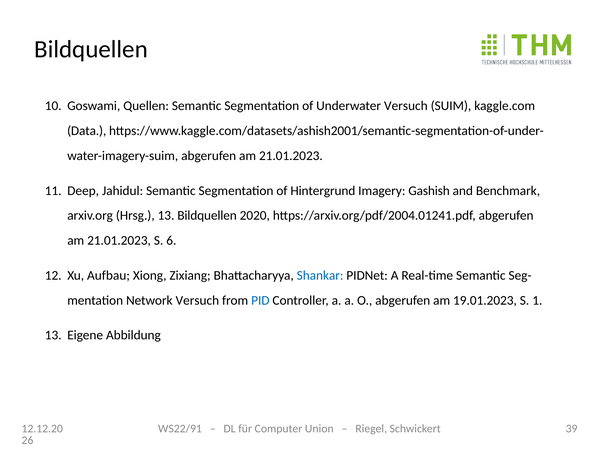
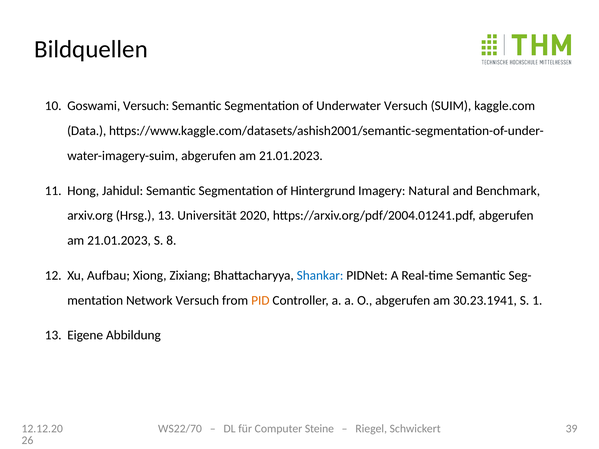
Goswami Quellen: Quellen -> Versuch
Deep: Deep -> Hong
Gashish: Gashish -> Natural
13 Bildquellen: Bildquellen -> Universität
6: 6 -> 8
PID colour: blue -> orange
19.01.2023: 19.01.2023 -> 30.23.1941
WS22/91: WS22/91 -> WS22/70
Union: Union -> Steine
